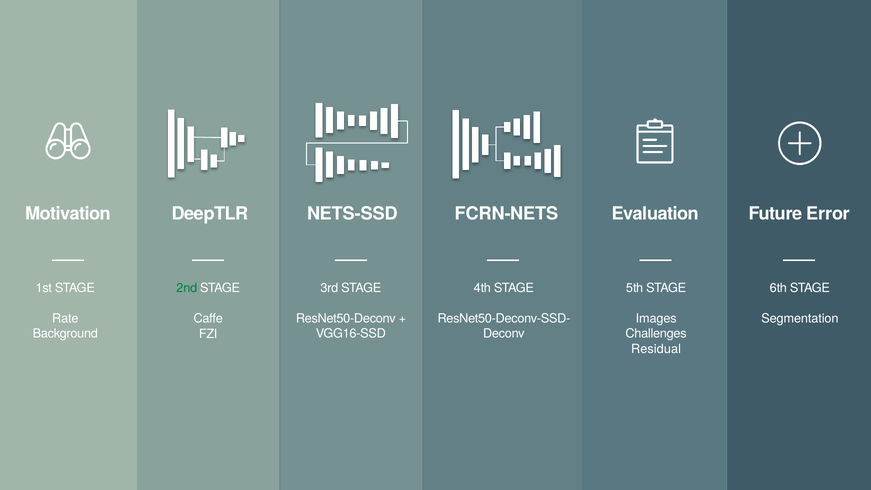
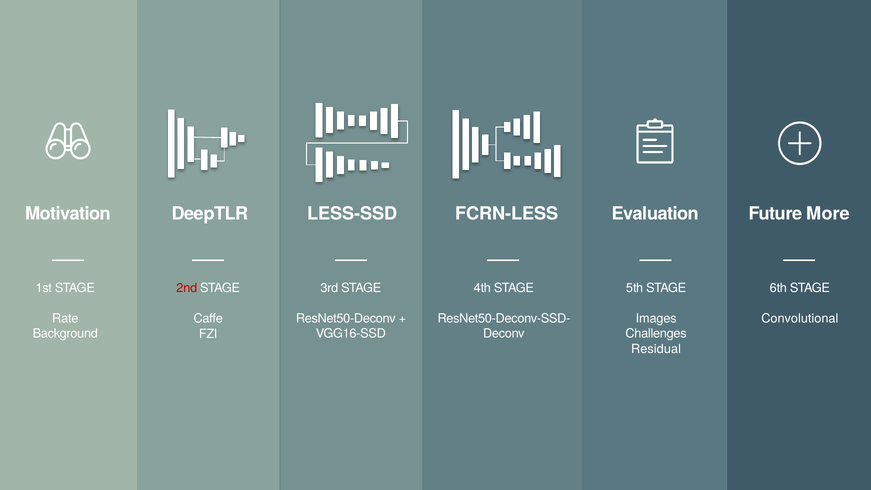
NETS-SSD: NETS-SSD -> LESS-SSD
FCRN-NETS: FCRN-NETS -> FCRN-LESS
Error: Error -> More
2nd colour: green -> red
Segmentation: Segmentation -> Convolutional
